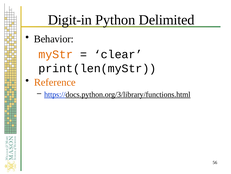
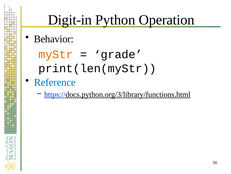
Delimited: Delimited -> Operation
clear: clear -> grade
Reference colour: orange -> blue
